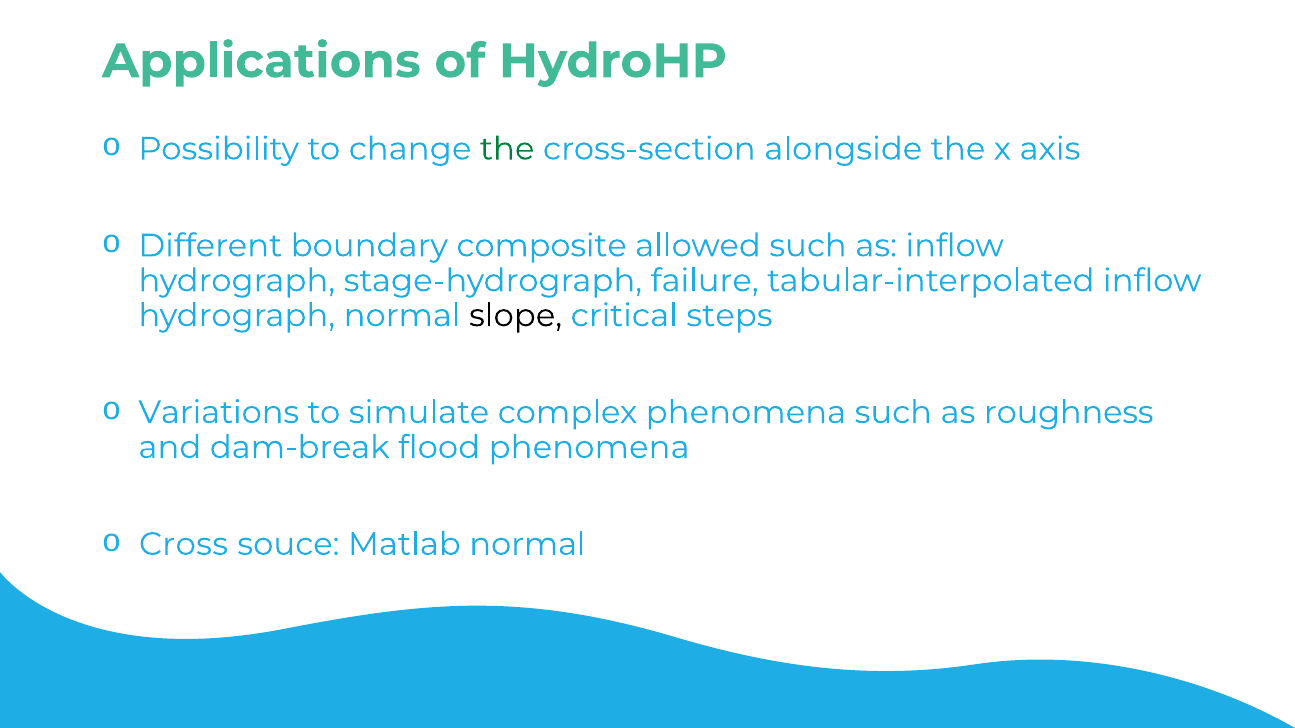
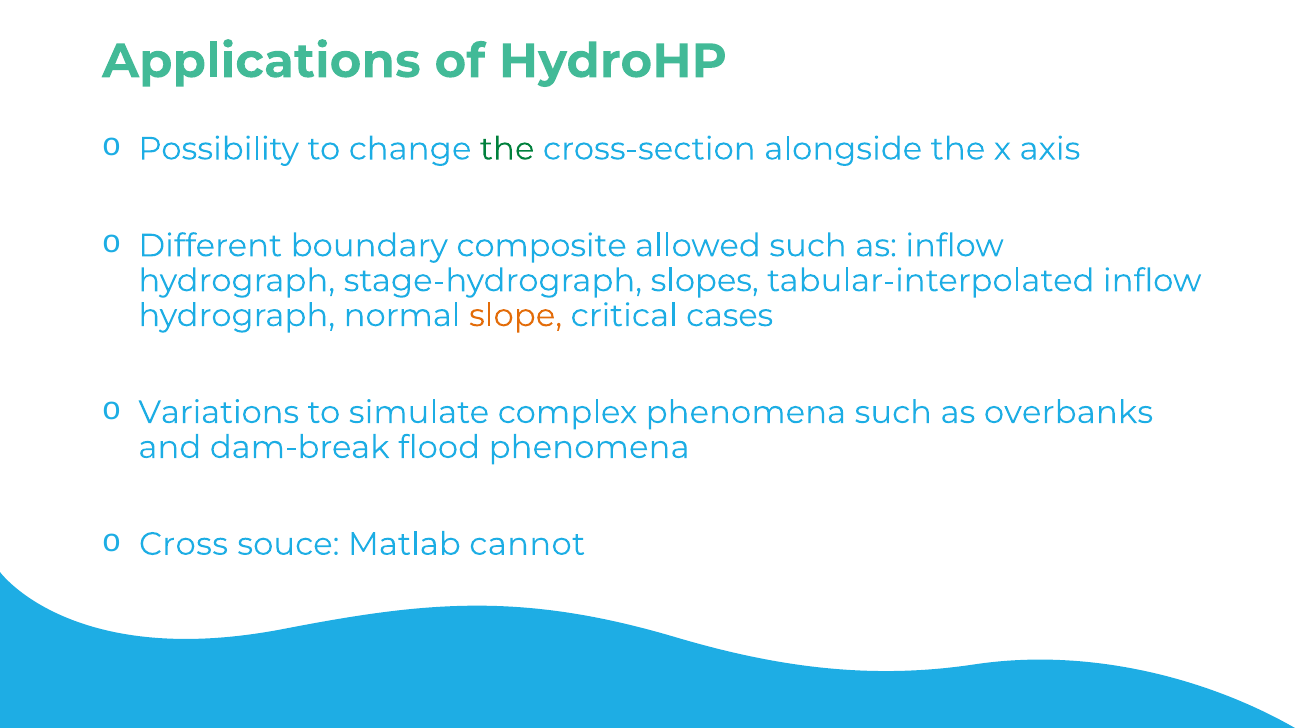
failure: failure -> slopes
slope colour: black -> orange
steps: steps -> cases
roughness: roughness -> overbanks
Matlab normal: normal -> cannot
